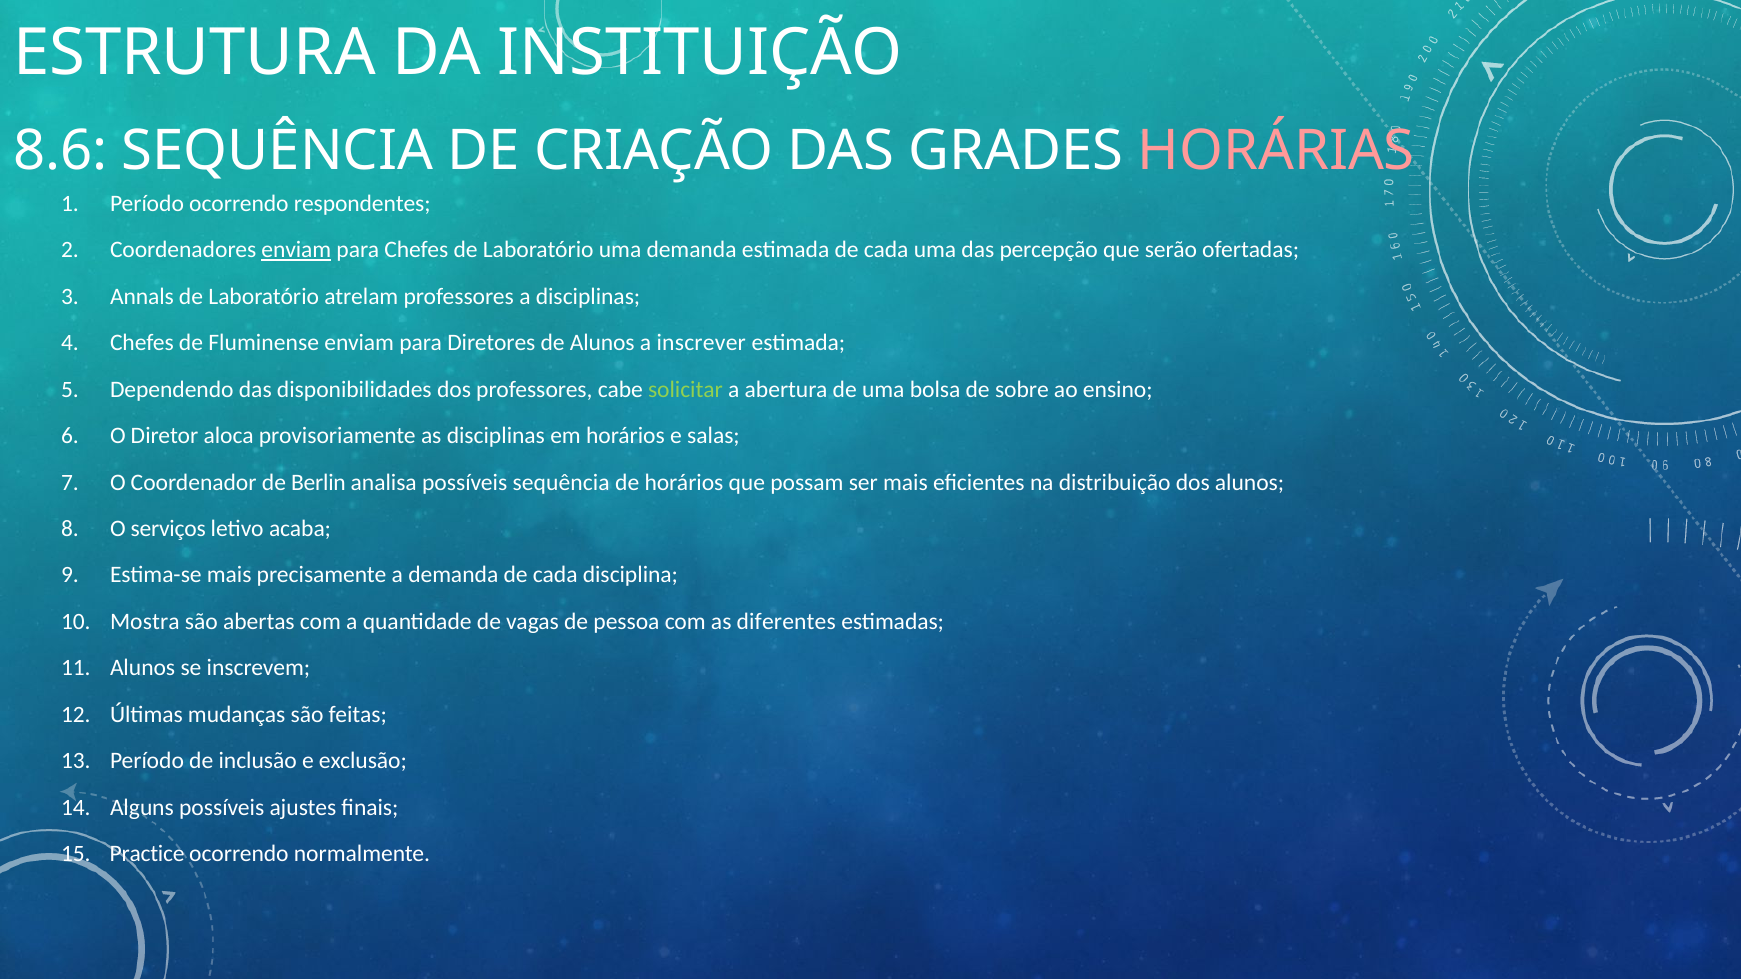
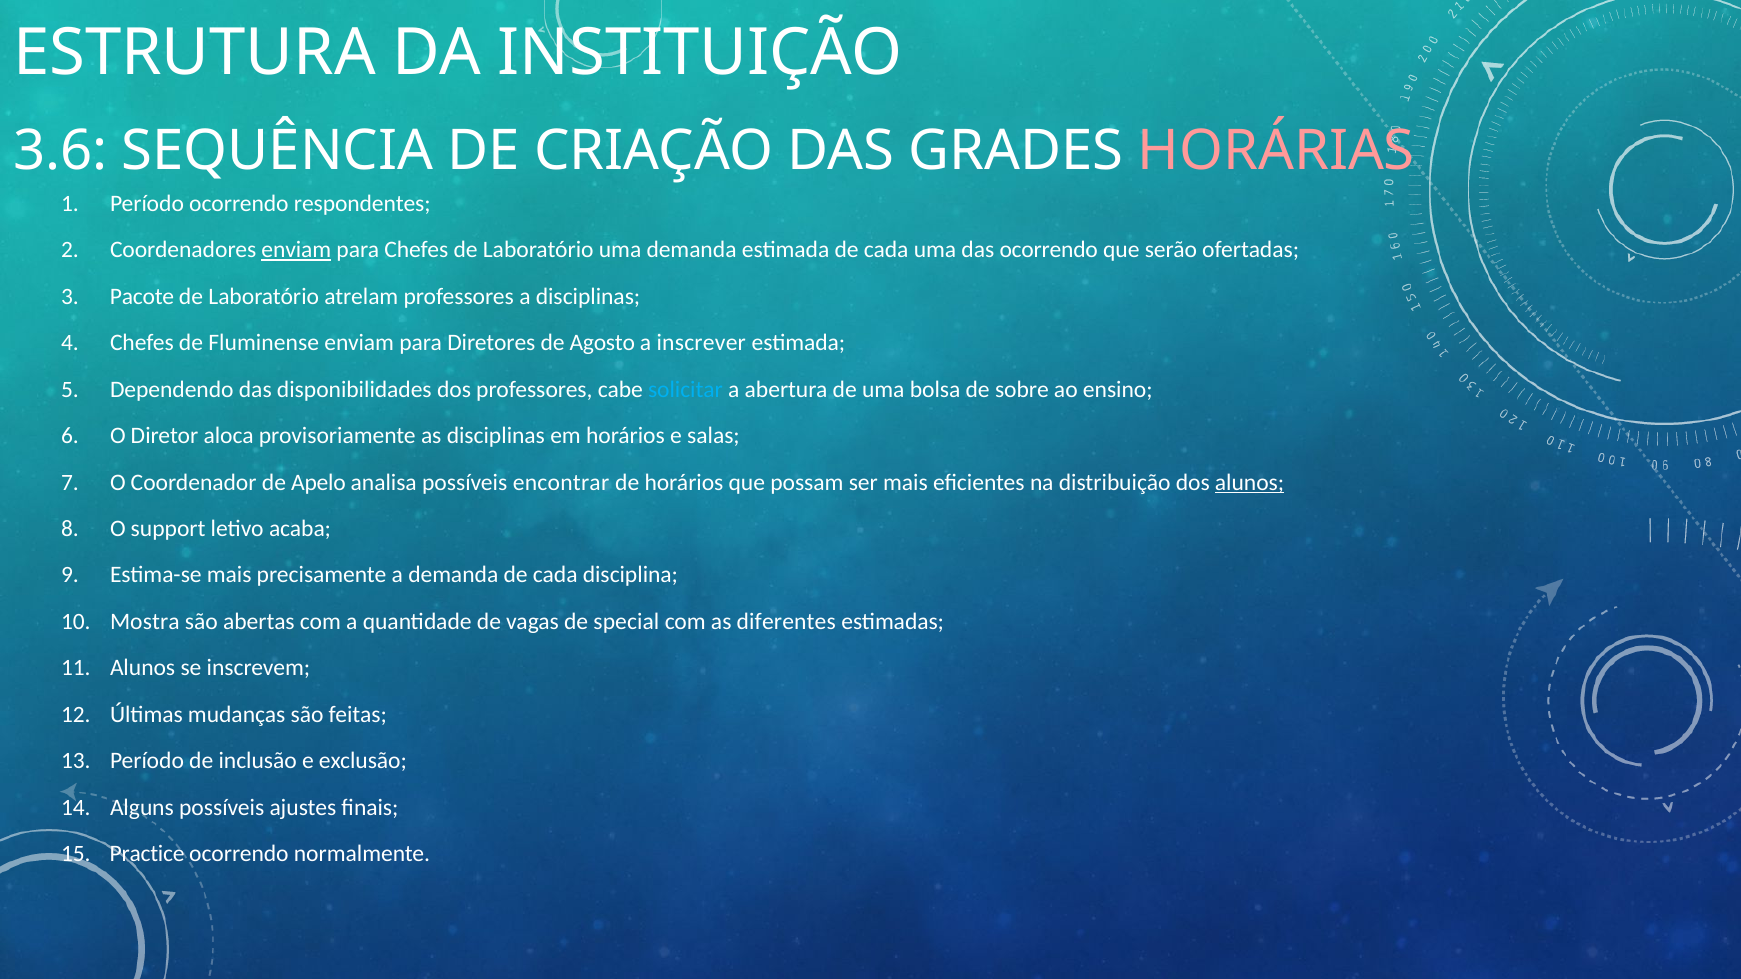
8.6: 8.6 -> 3.6
das percepção: percepção -> ocorrendo
Annals: Annals -> Pacote
de Alunos: Alunos -> Agosto
solicitar colour: light green -> light blue
Berlin: Berlin -> Apelo
possíveis sequência: sequência -> encontrar
alunos at (1250, 482) underline: none -> present
serviços: serviços -> support
pessoa: pessoa -> special
